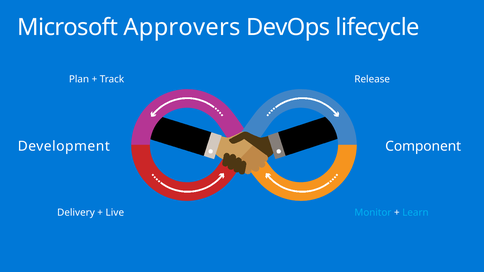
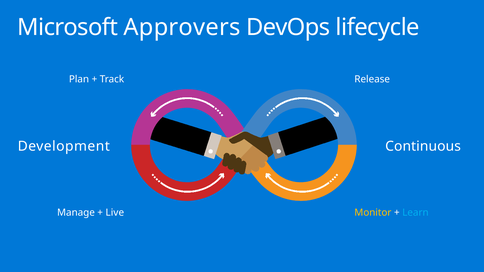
Component: Component -> Continuous
Delivery: Delivery -> Manage
Monitor colour: light blue -> yellow
